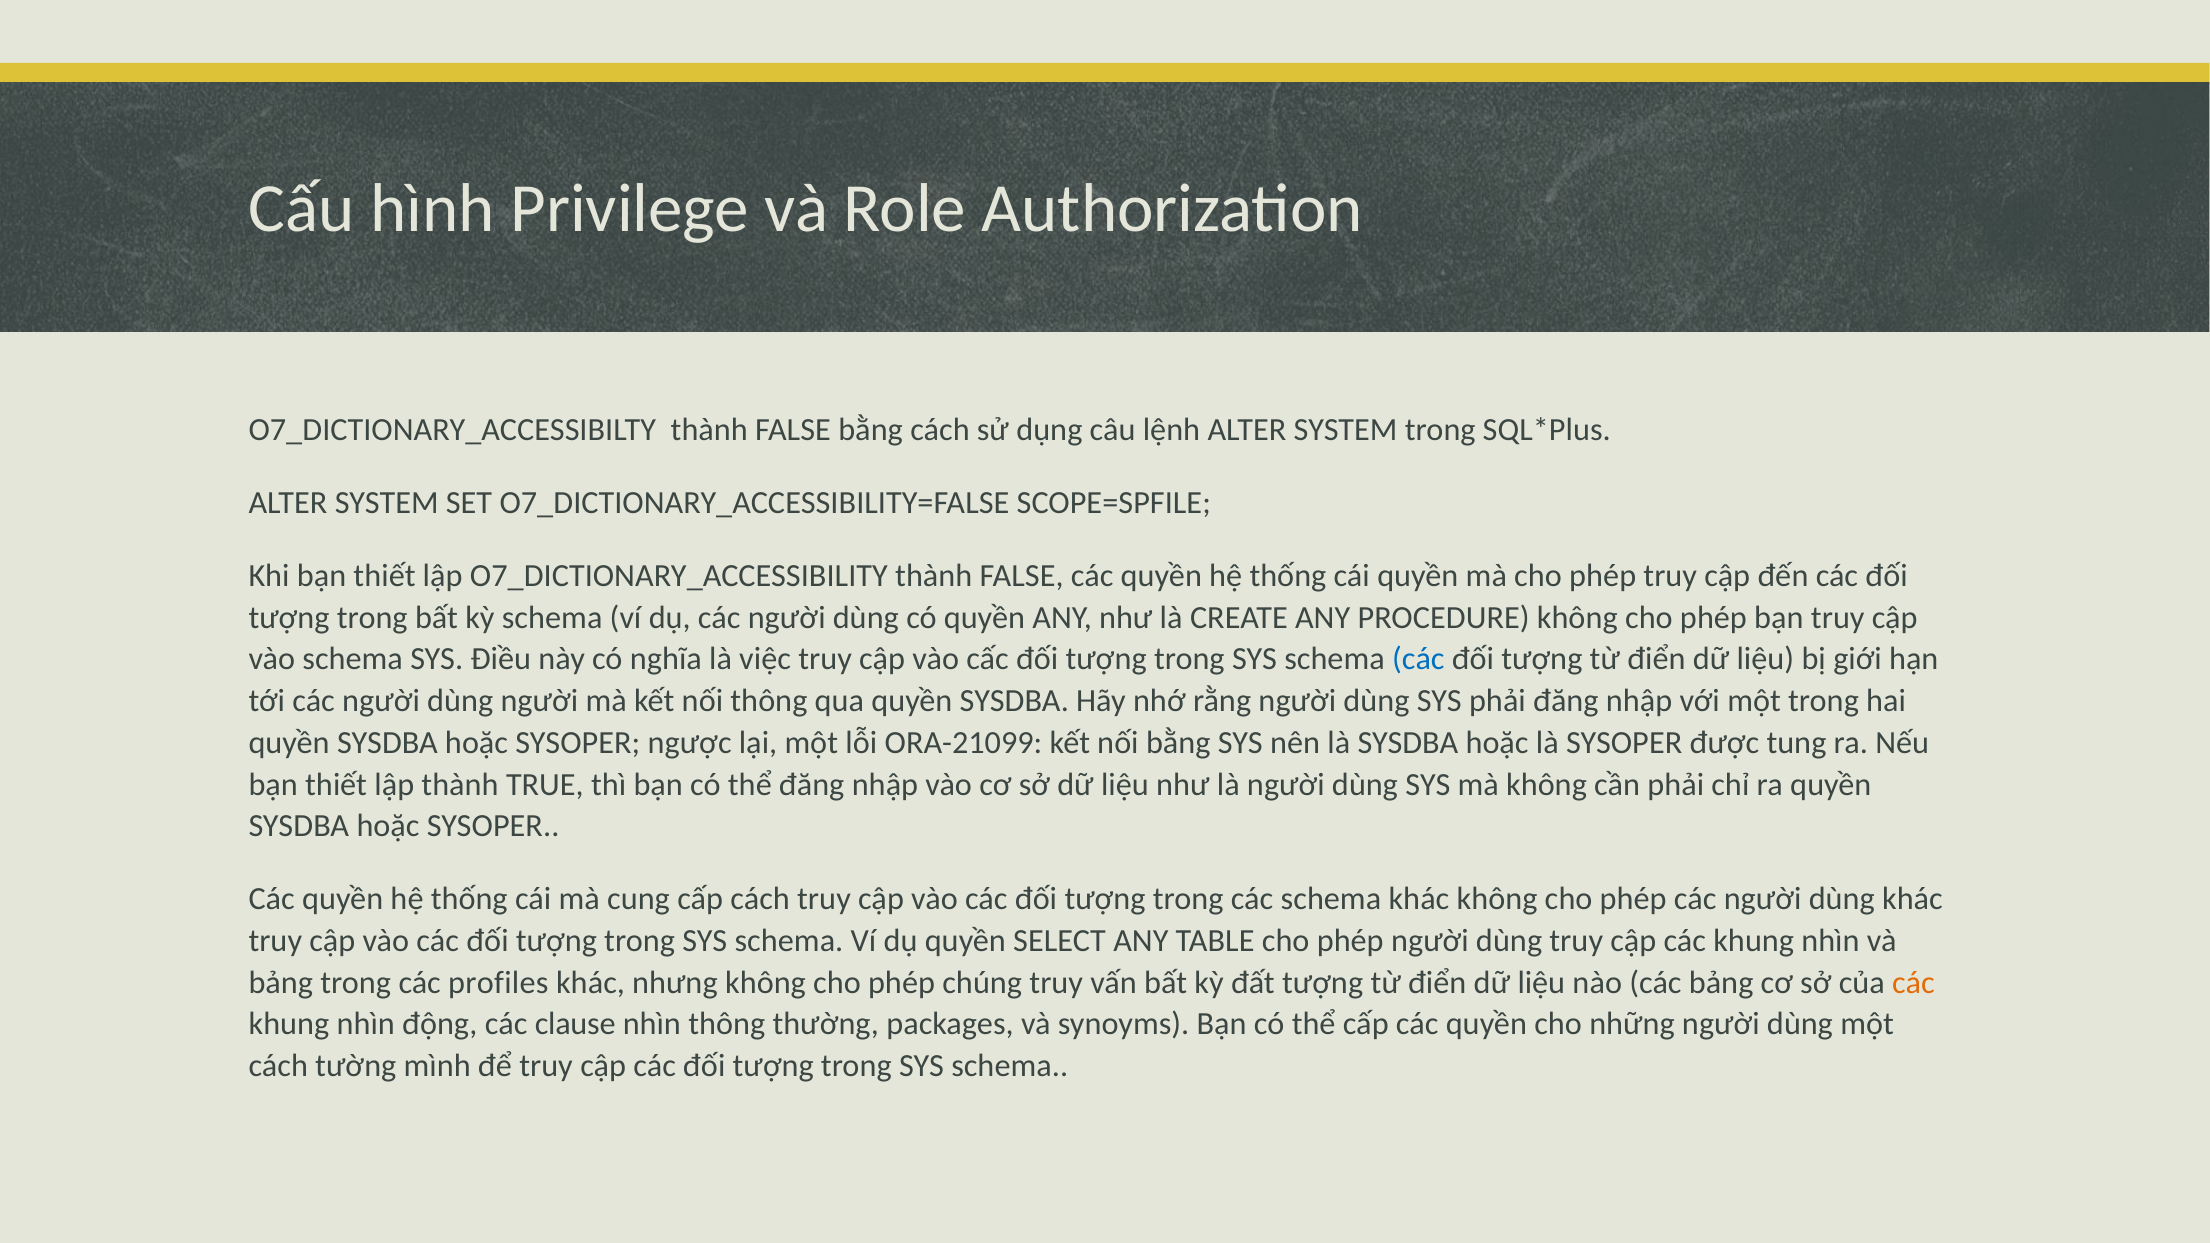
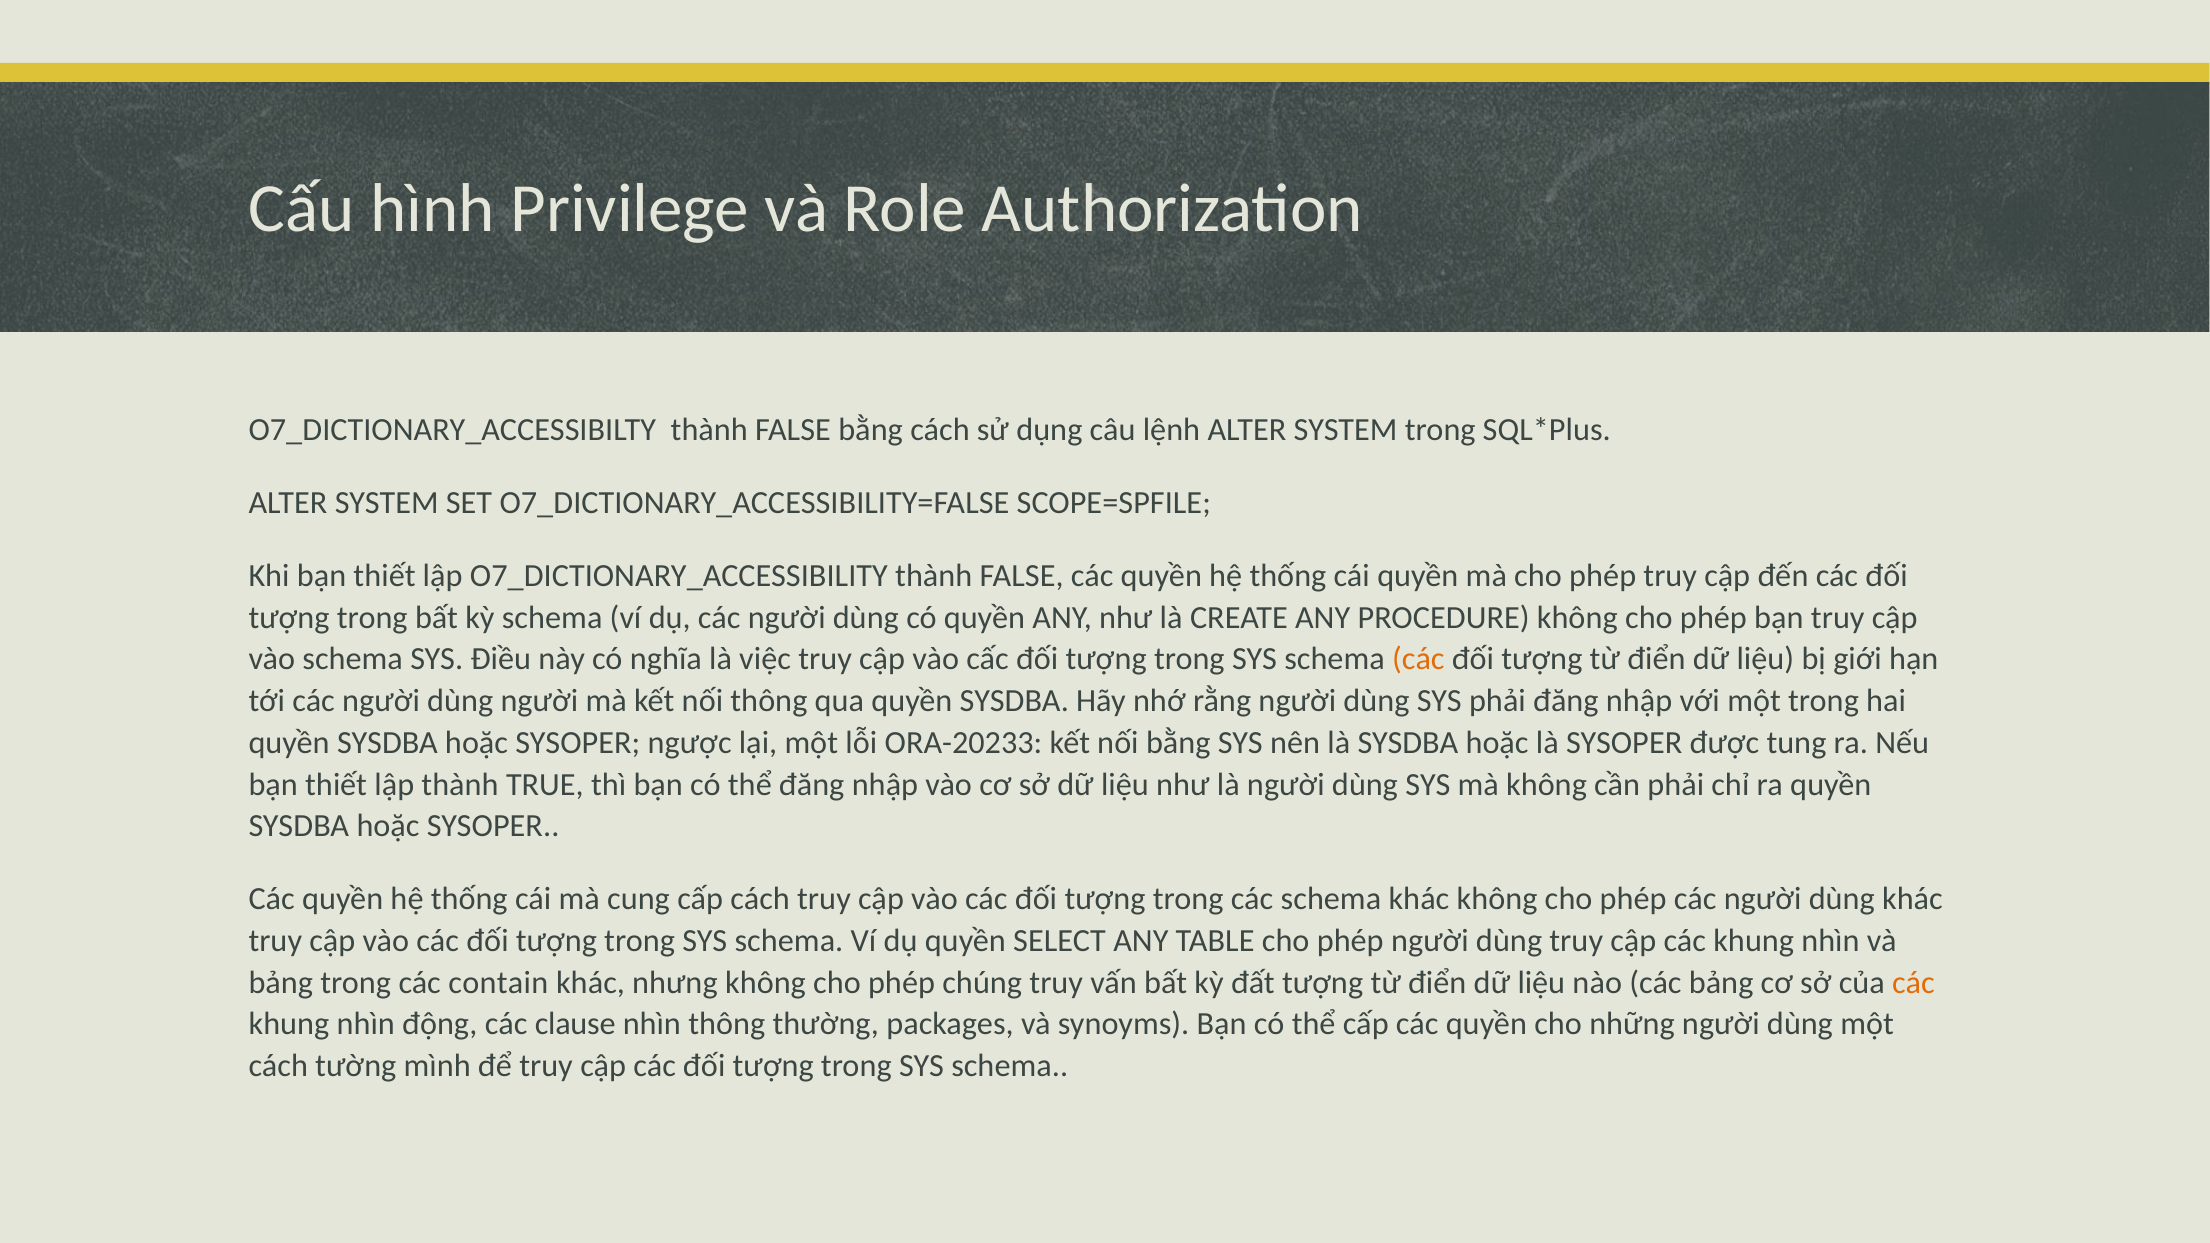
các at (1418, 659) colour: blue -> orange
ORA-21099: ORA-21099 -> ORA-20233
profiles: profiles -> contain
